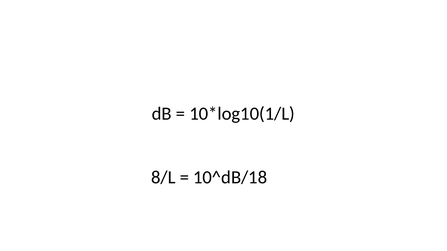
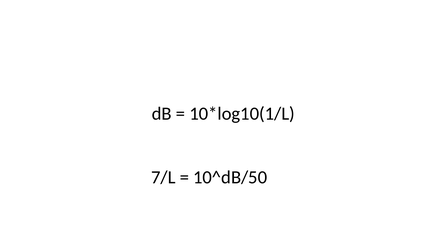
8/L: 8/L -> 7/L
10^dB/18: 10^dB/18 -> 10^dB/50
